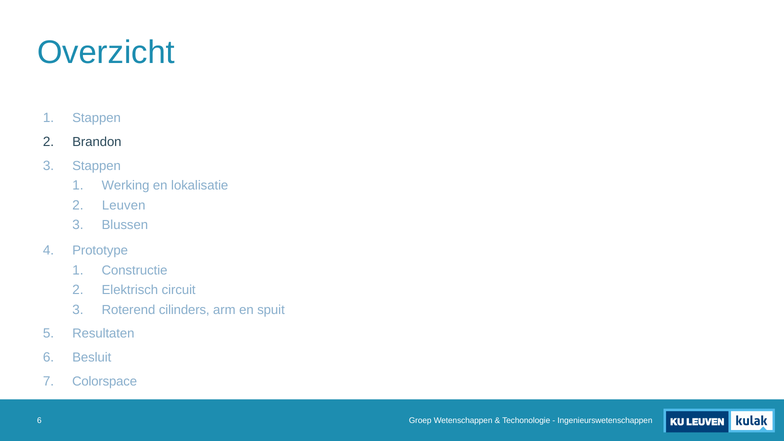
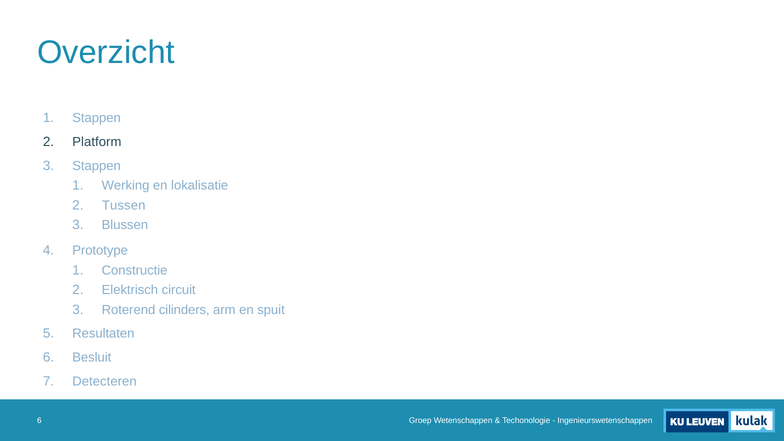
Brandon: Brandon -> Platform
Leuven: Leuven -> Tussen
Colorspace: Colorspace -> Detecteren
